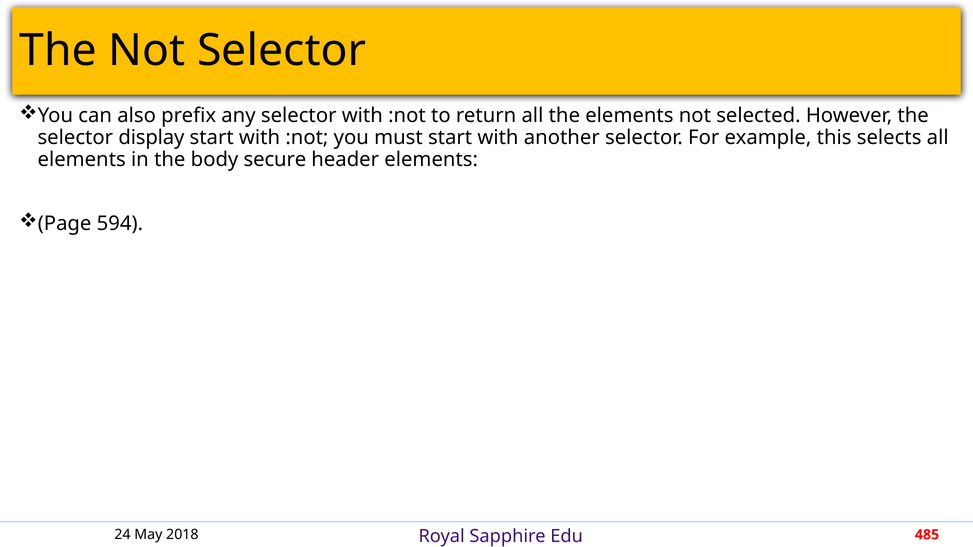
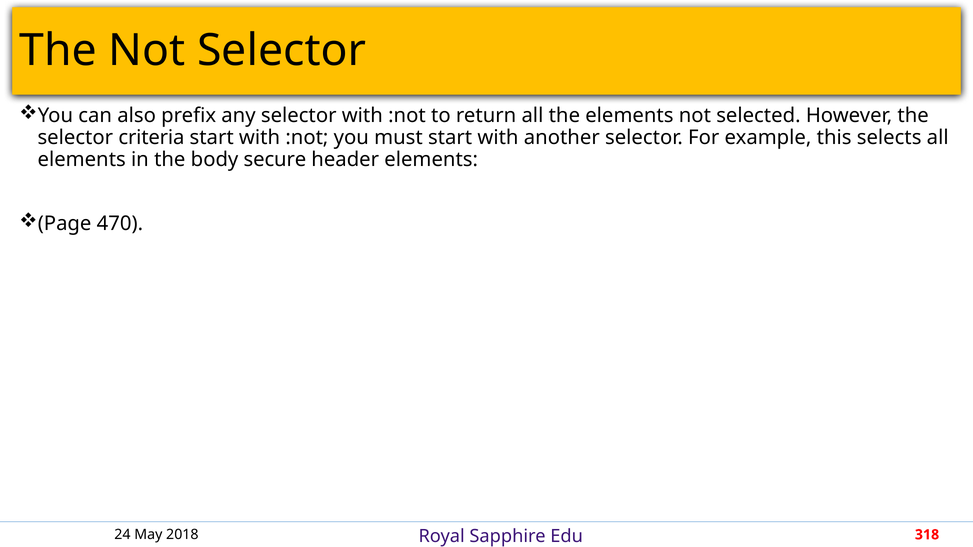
display: display -> criteria
594: 594 -> 470
485: 485 -> 318
